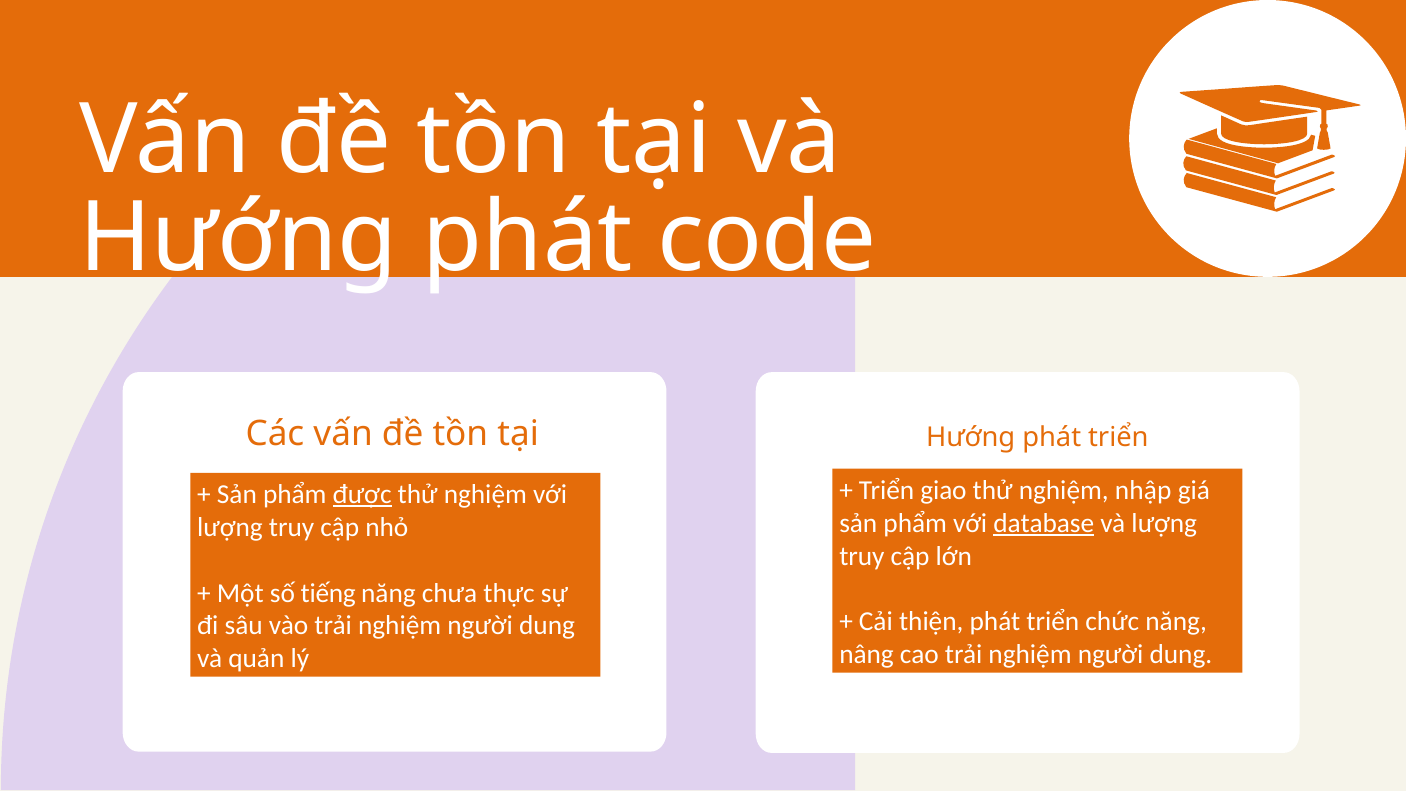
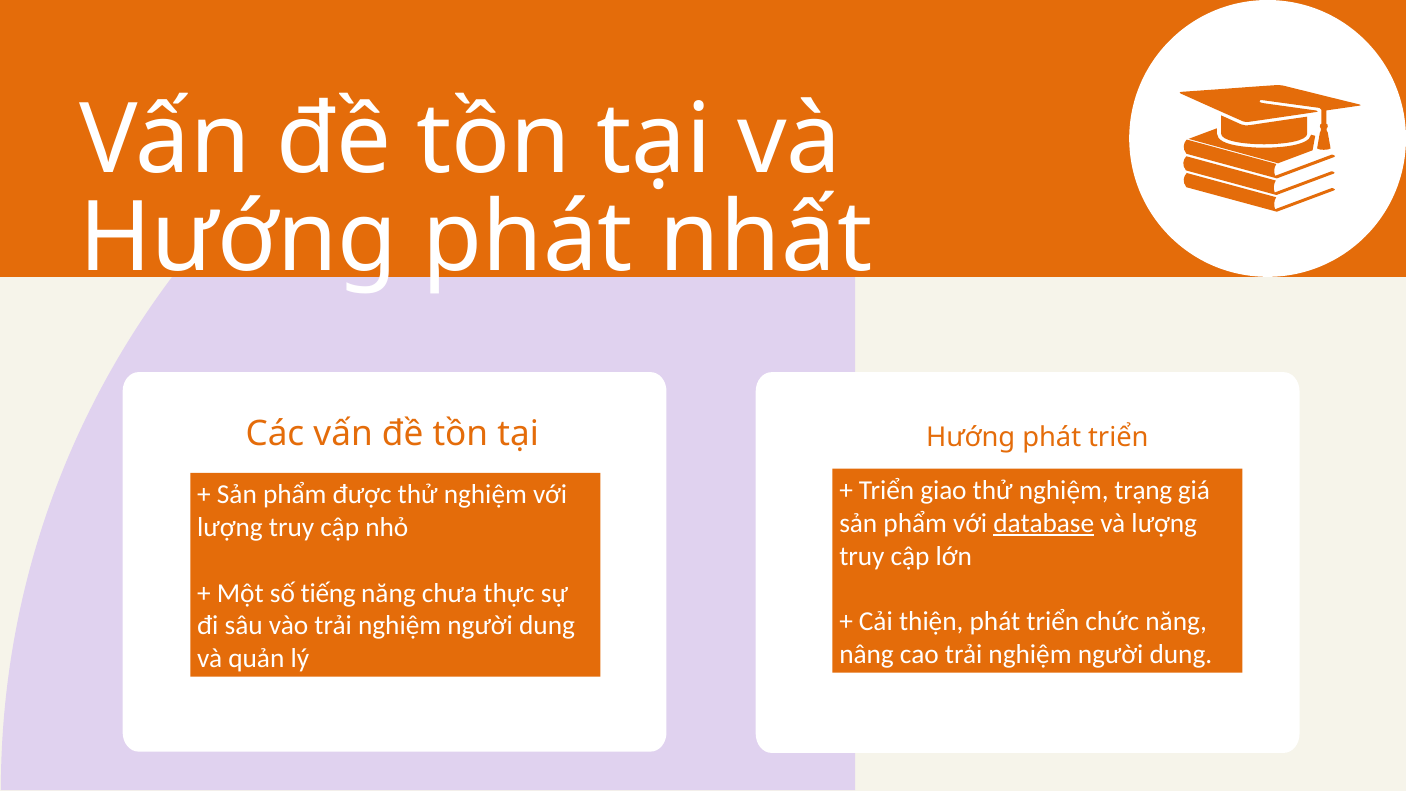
code: code -> nhất
nhập: nhập -> trạng
được underline: present -> none
